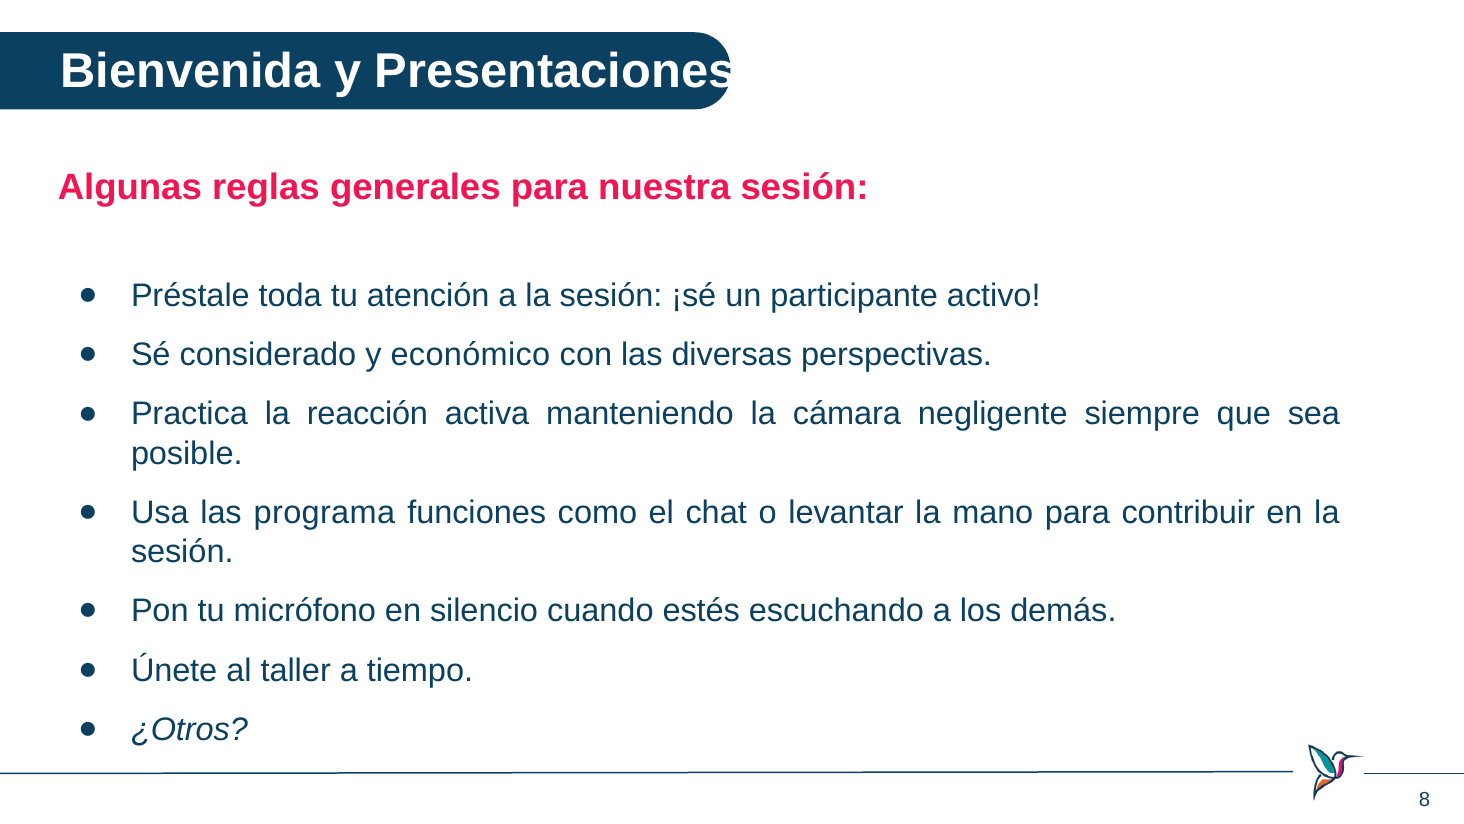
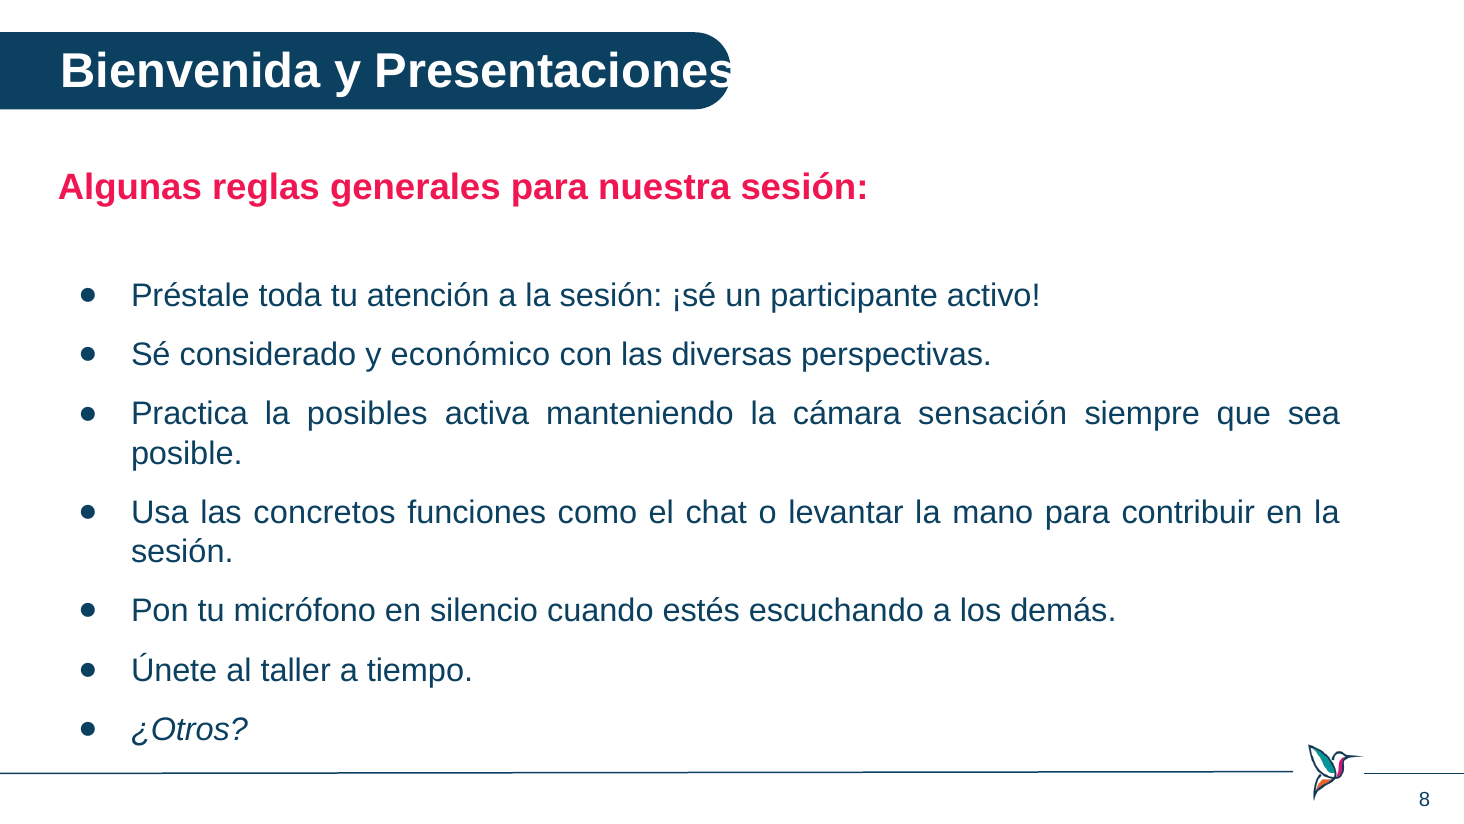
reacción: reacción -> posibles
negligente: negligente -> sensación
programa: programa -> concretos
